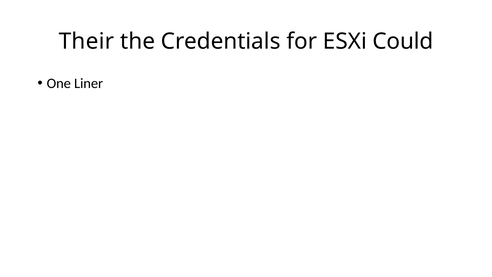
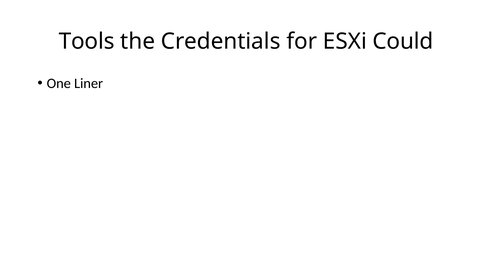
Their: Their -> Tools
